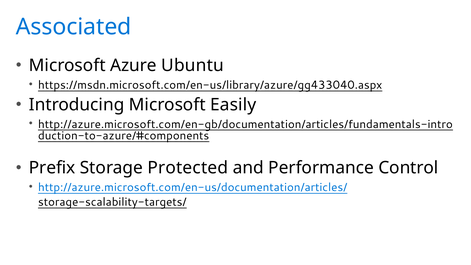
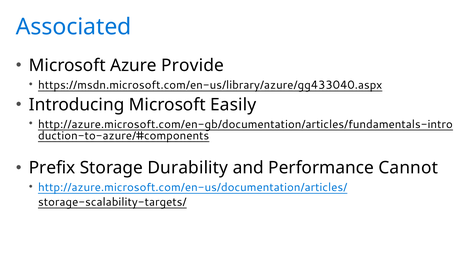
Ubuntu: Ubuntu -> Provide
Protected: Protected -> Durability
Control: Control -> Cannot
